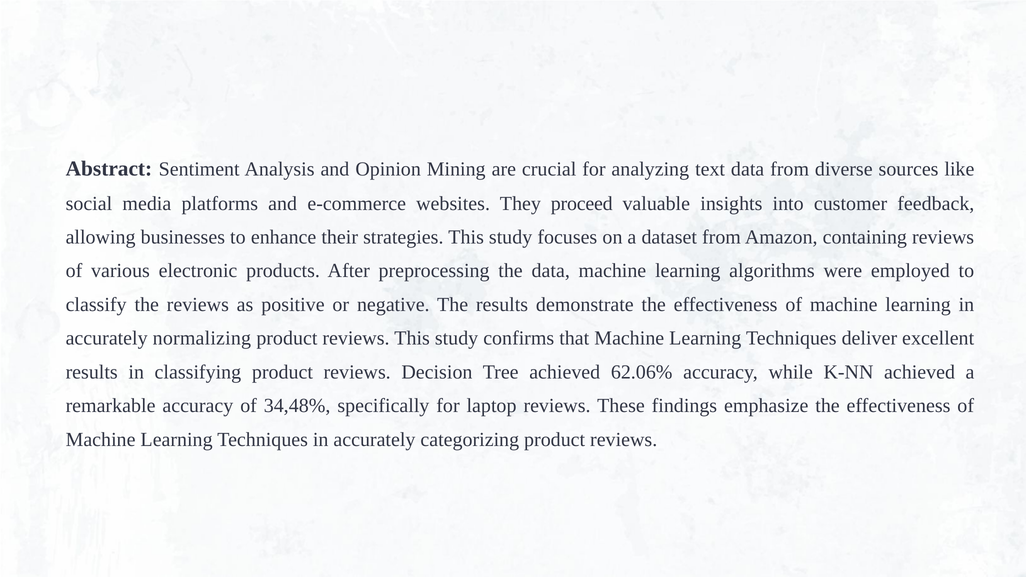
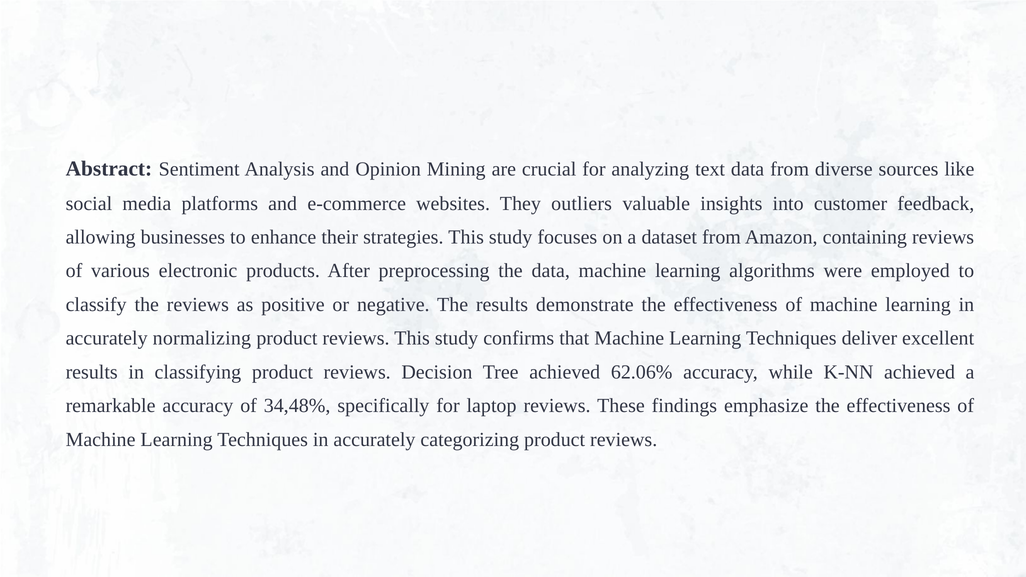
proceed: proceed -> outliers
